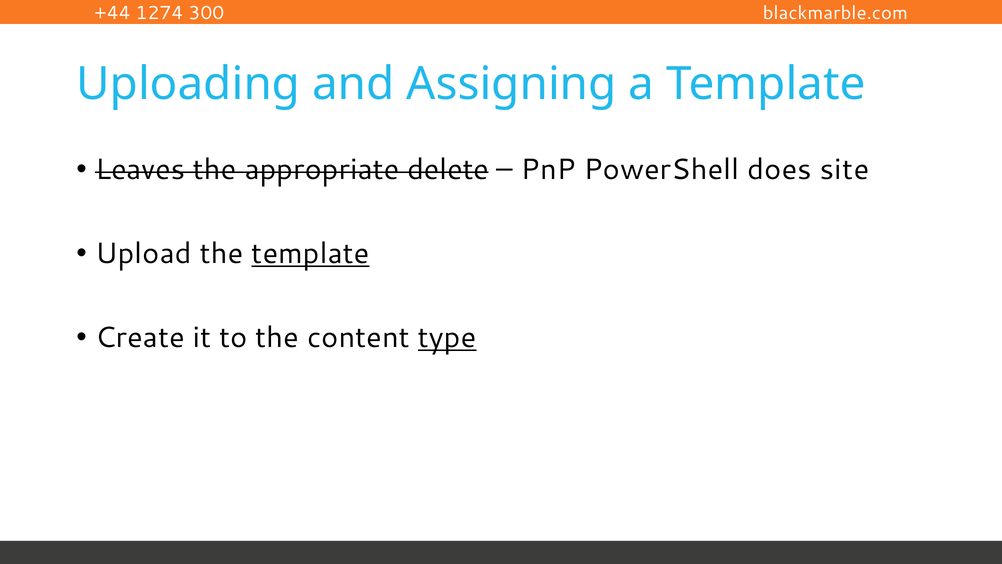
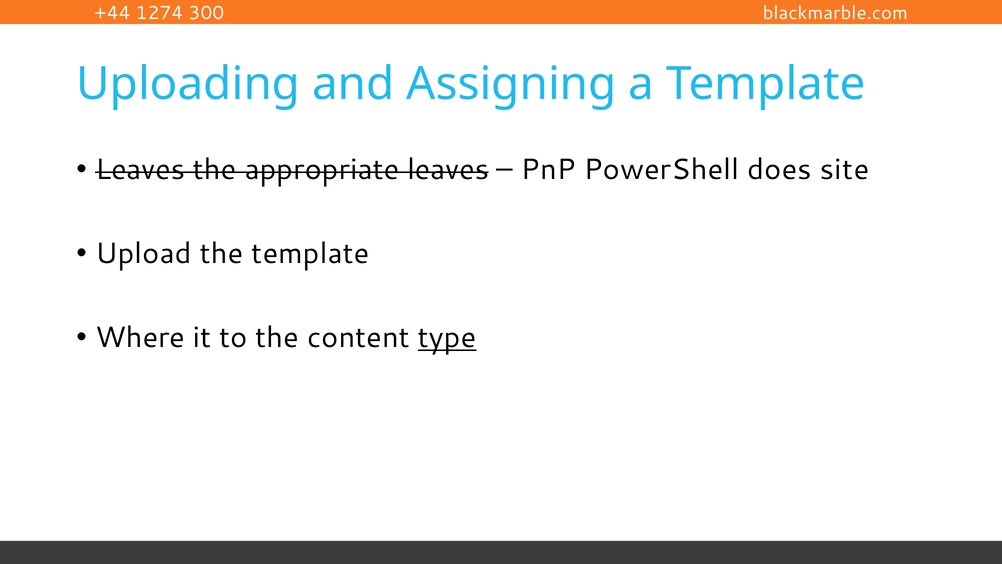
appropriate delete: delete -> leaves
template at (311, 253) underline: present -> none
Create: Create -> Where
